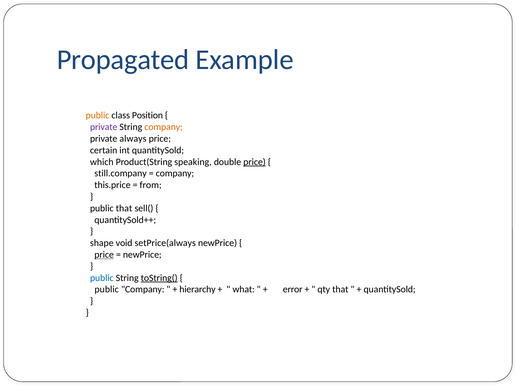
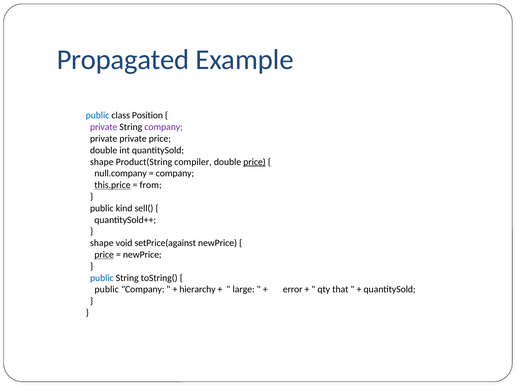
public at (98, 115) colour: orange -> blue
company at (164, 127) colour: orange -> purple
private always: always -> private
certain at (104, 150): certain -> double
which at (102, 162): which -> shape
speaking: speaking -> compiler
still.company: still.company -> null.company
this.price underline: none -> present
public that: that -> kind
setPrice(always: setPrice(always -> setPrice(against
toString( underline: present -> none
what: what -> large
